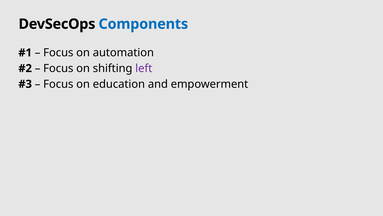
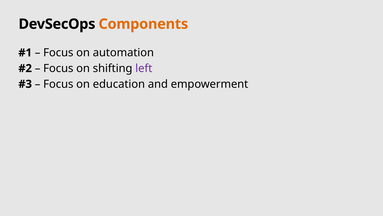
Components colour: blue -> orange
